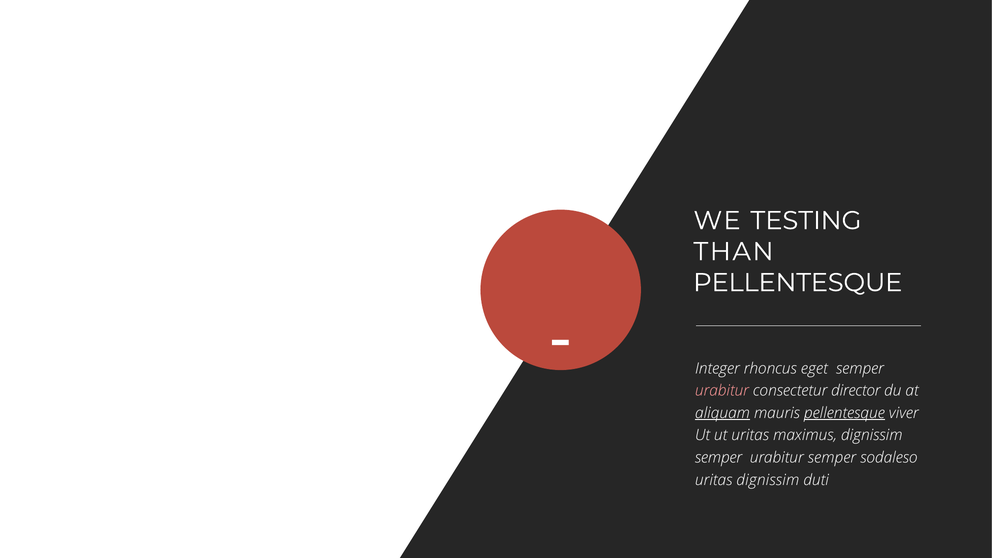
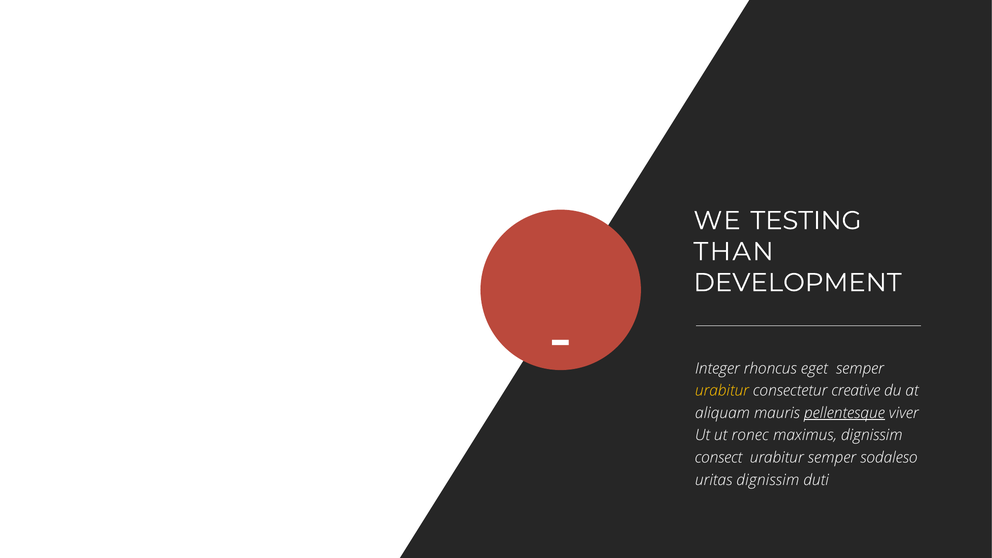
PELLENTESQUE at (798, 283): PELLENTESQUE -> DEVELOPMENT
urabitur at (722, 391) colour: pink -> yellow
director: director -> creative
aliquam underline: present -> none
ut uritas: uritas -> ronec
semper at (719, 458): semper -> consect
